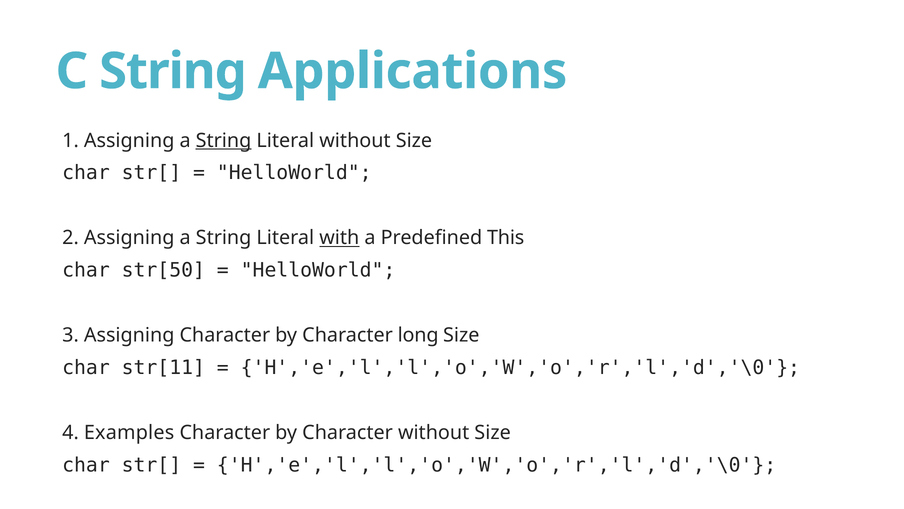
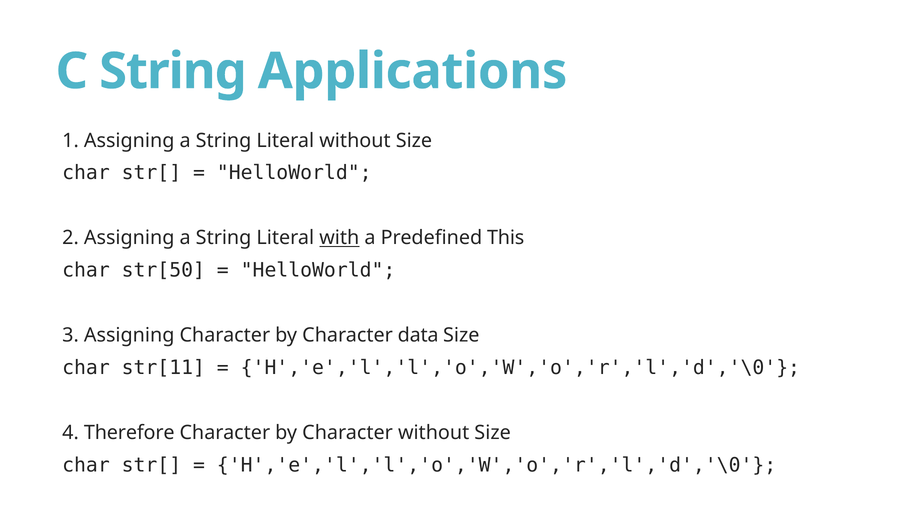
String at (224, 140) underline: present -> none
long: long -> data
Examples: Examples -> Therefore
